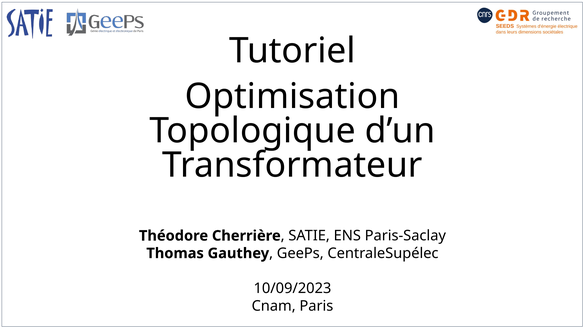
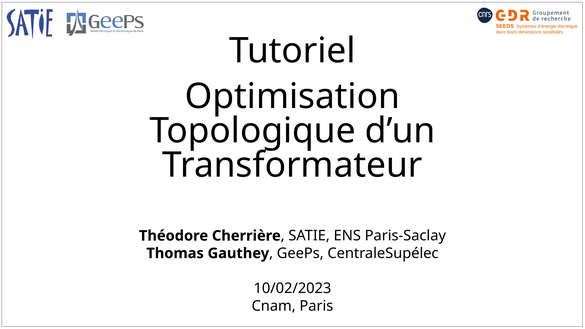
10/09/2023: 10/09/2023 -> 10/02/2023
